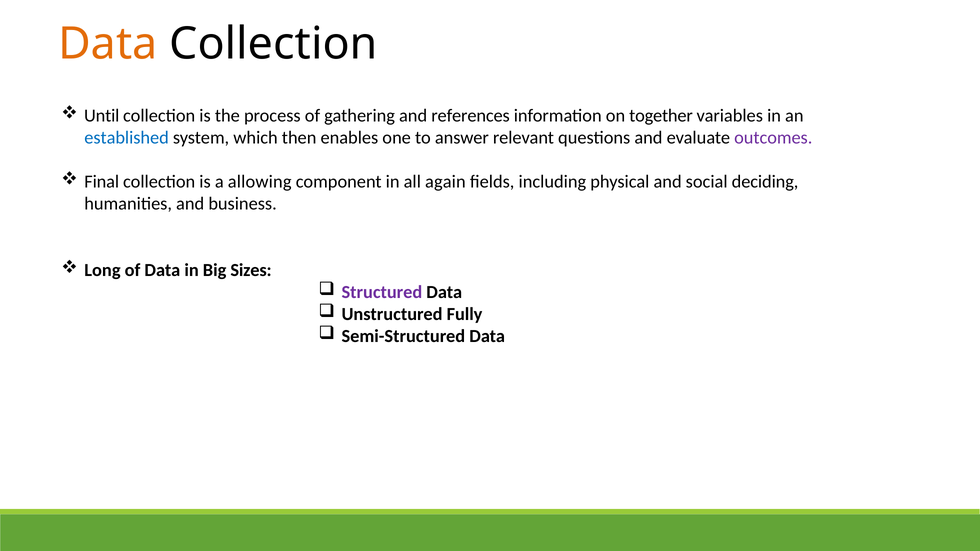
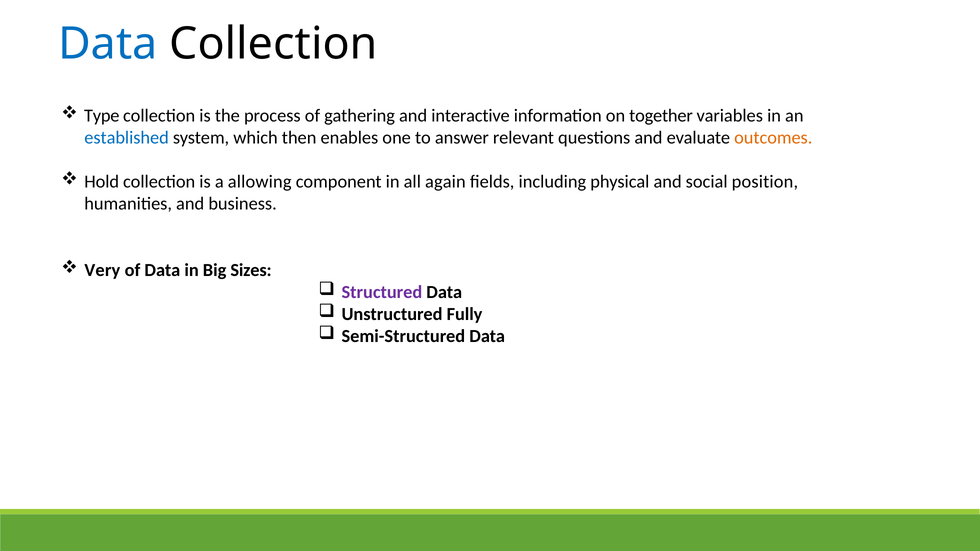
Data at (108, 44) colour: orange -> blue
Until: Until -> Type
references: references -> interactive
outcomes colour: purple -> orange
Final: Final -> Hold
deciding: deciding -> position
Long: Long -> Very
